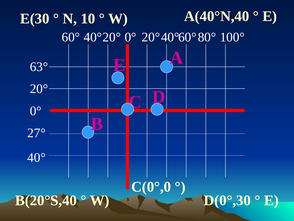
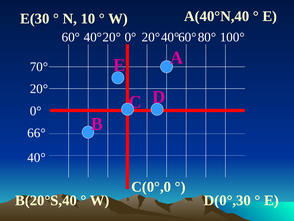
63°: 63° -> 70°
27°: 27° -> 66°
